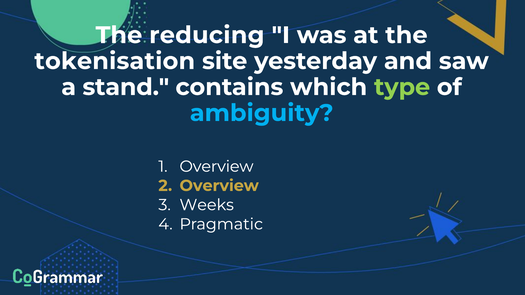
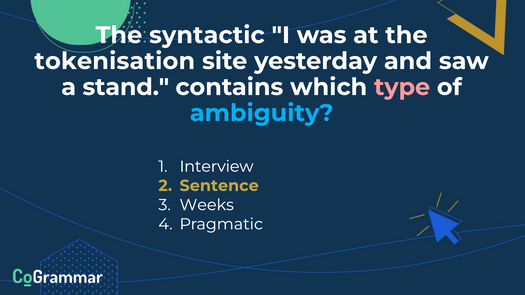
reducing: reducing -> syntactic
type colour: light green -> pink
Overview at (216, 167): Overview -> Interview
Overview at (219, 186): Overview -> Sentence
